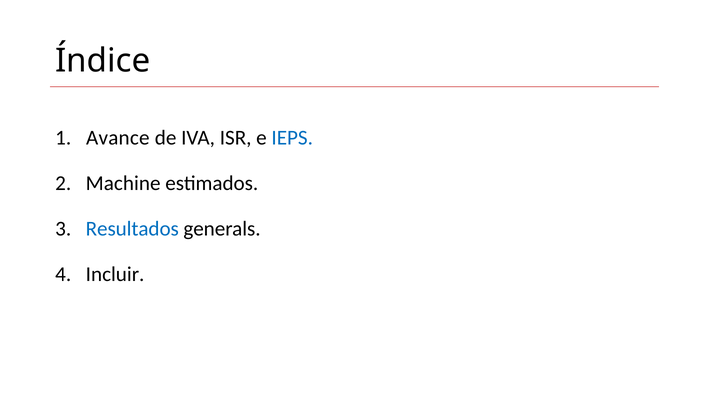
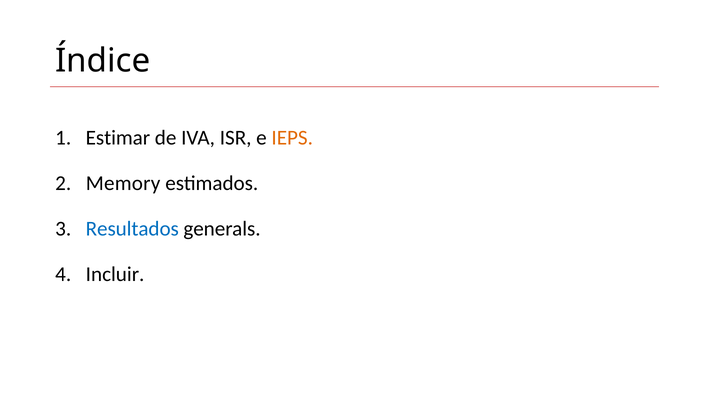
Avance: Avance -> Estimar
IEPS colour: blue -> orange
Machine: Machine -> Memory
